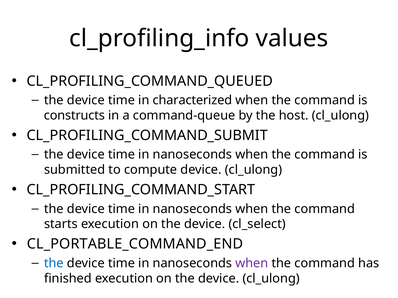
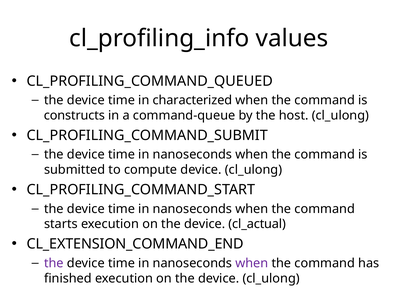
cl_select: cl_select -> cl_actual
CL_PORTABLE_COMMAND_END: CL_PORTABLE_COMMAND_END -> CL_EXTENSION_COMMAND_END
the at (54, 264) colour: blue -> purple
